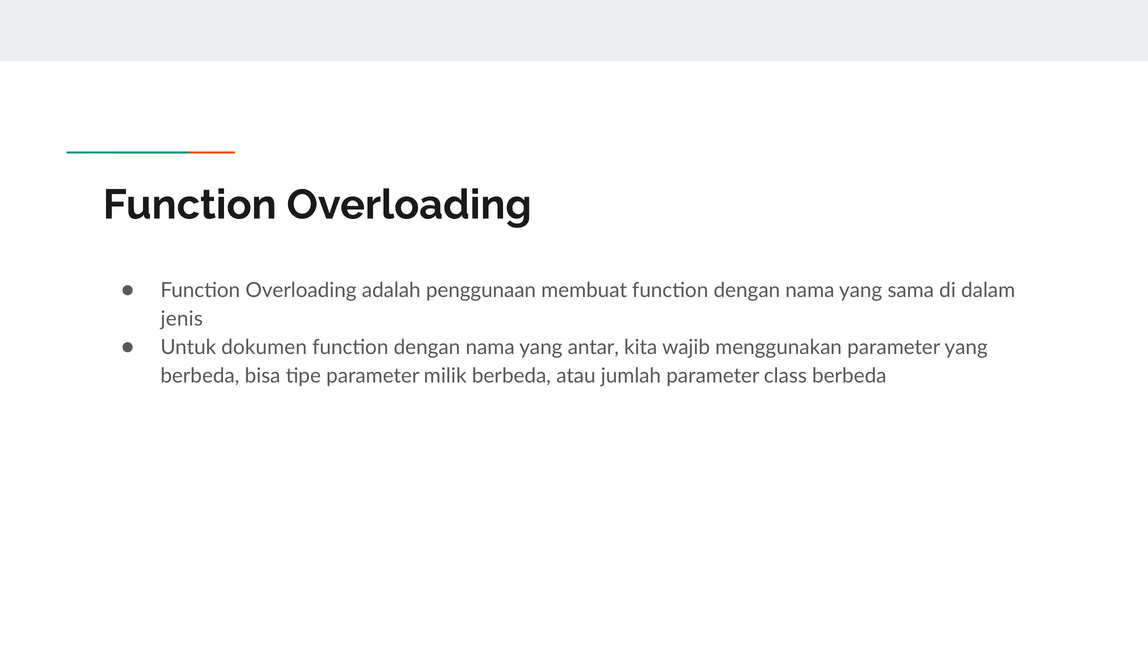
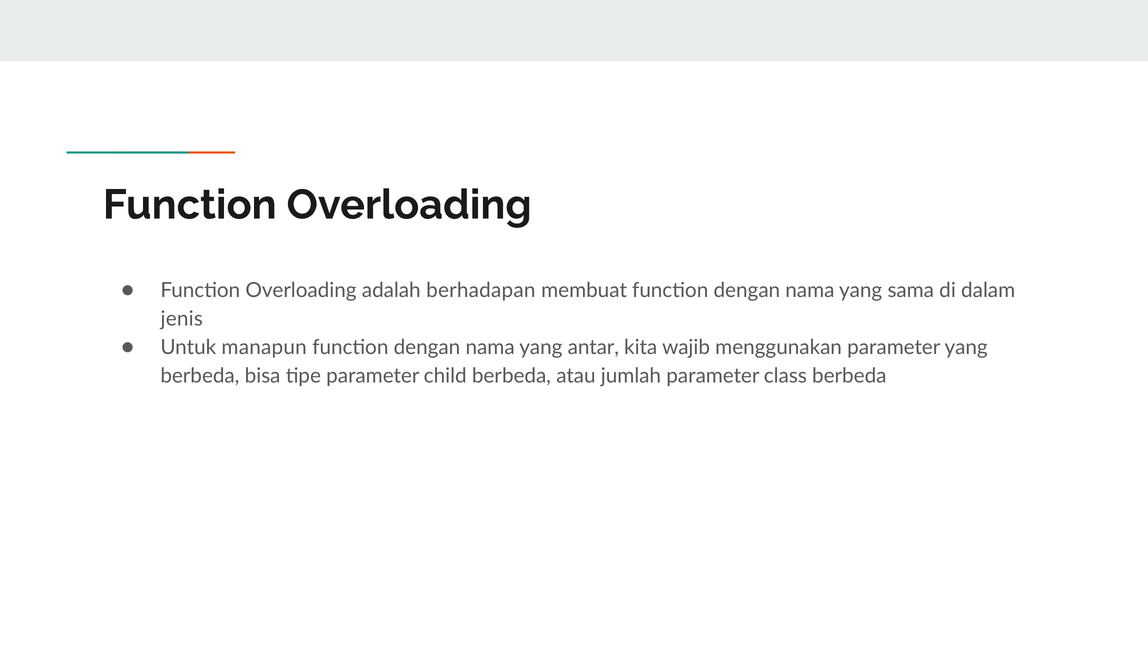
penggunaan: penggunaan -> berhadapan
dokumen: dokumen -> manapun
milik: milik -> child
